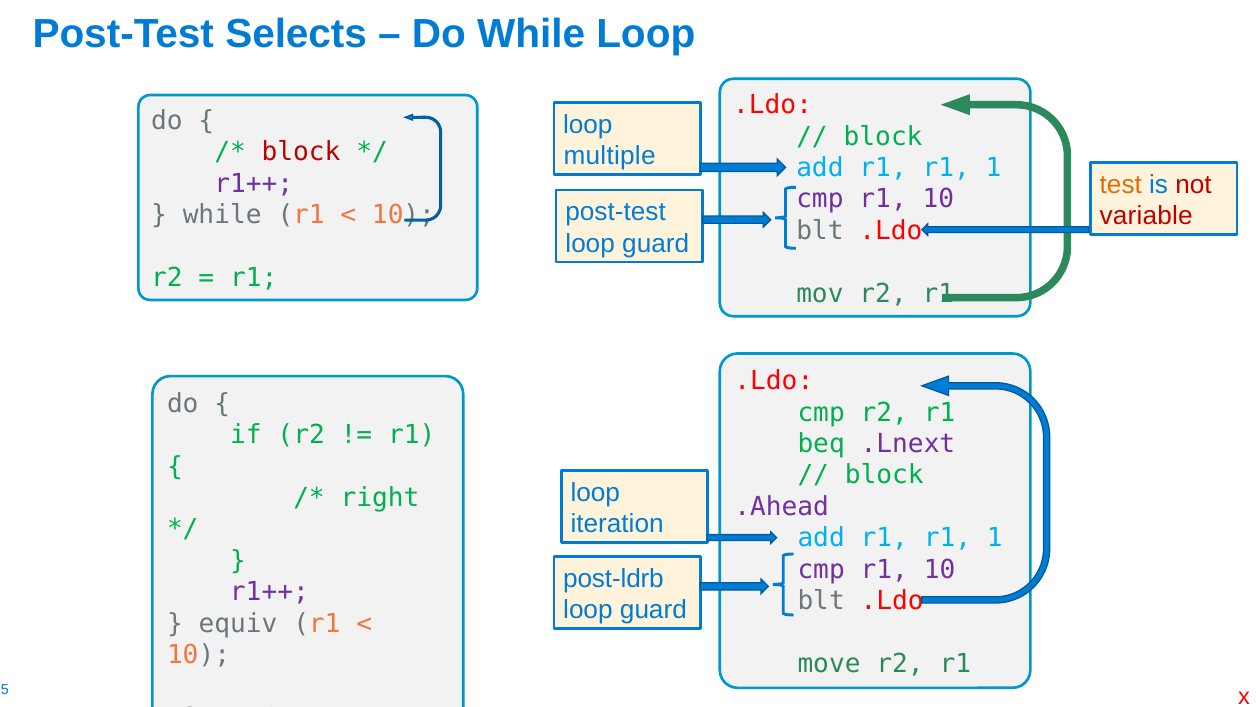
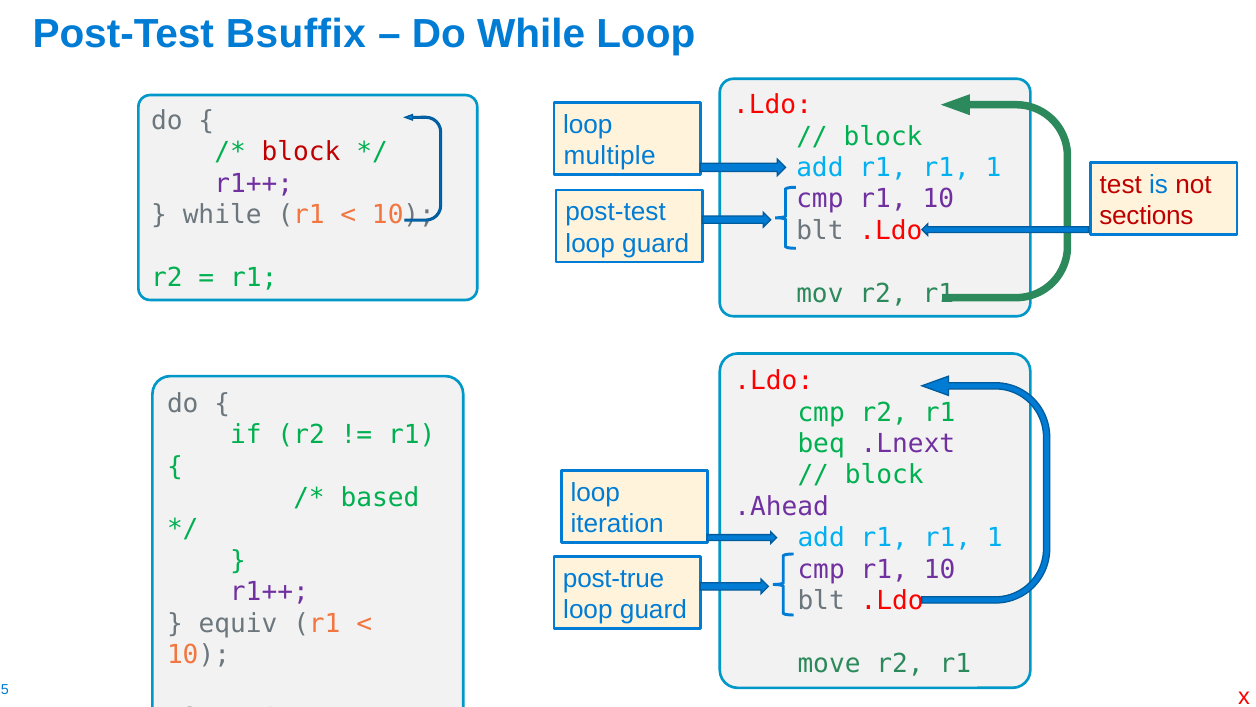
Selects: Selects -> Bsuffix
test colour: orange -> red
variable: variable -> sections
right: right -> based
post-ldrb: post-ldrb -> post-true
